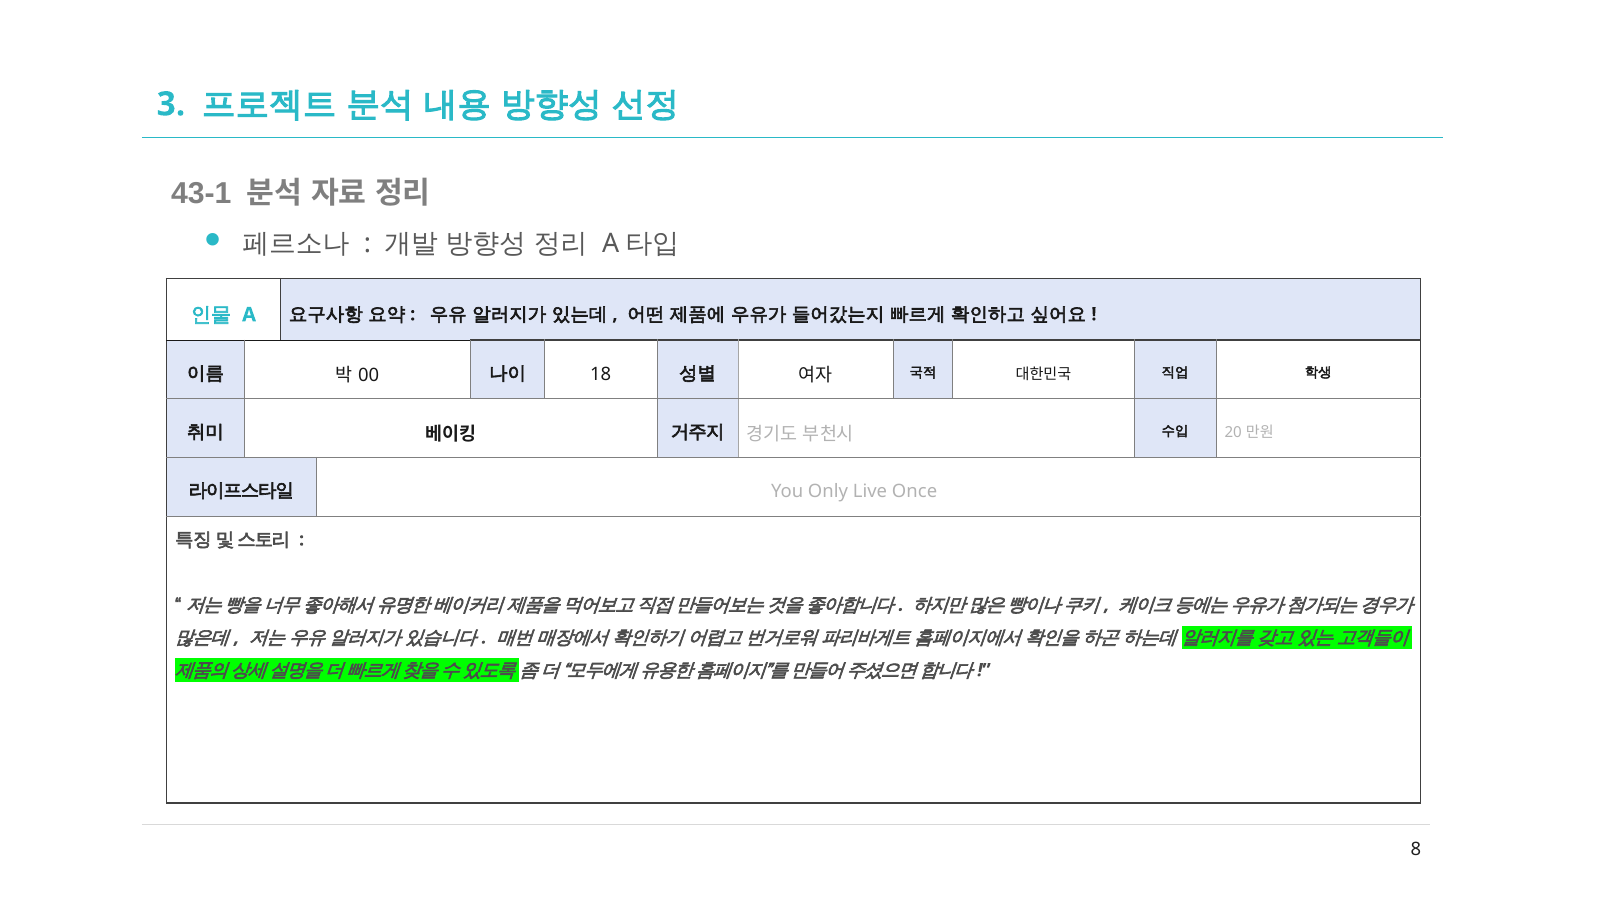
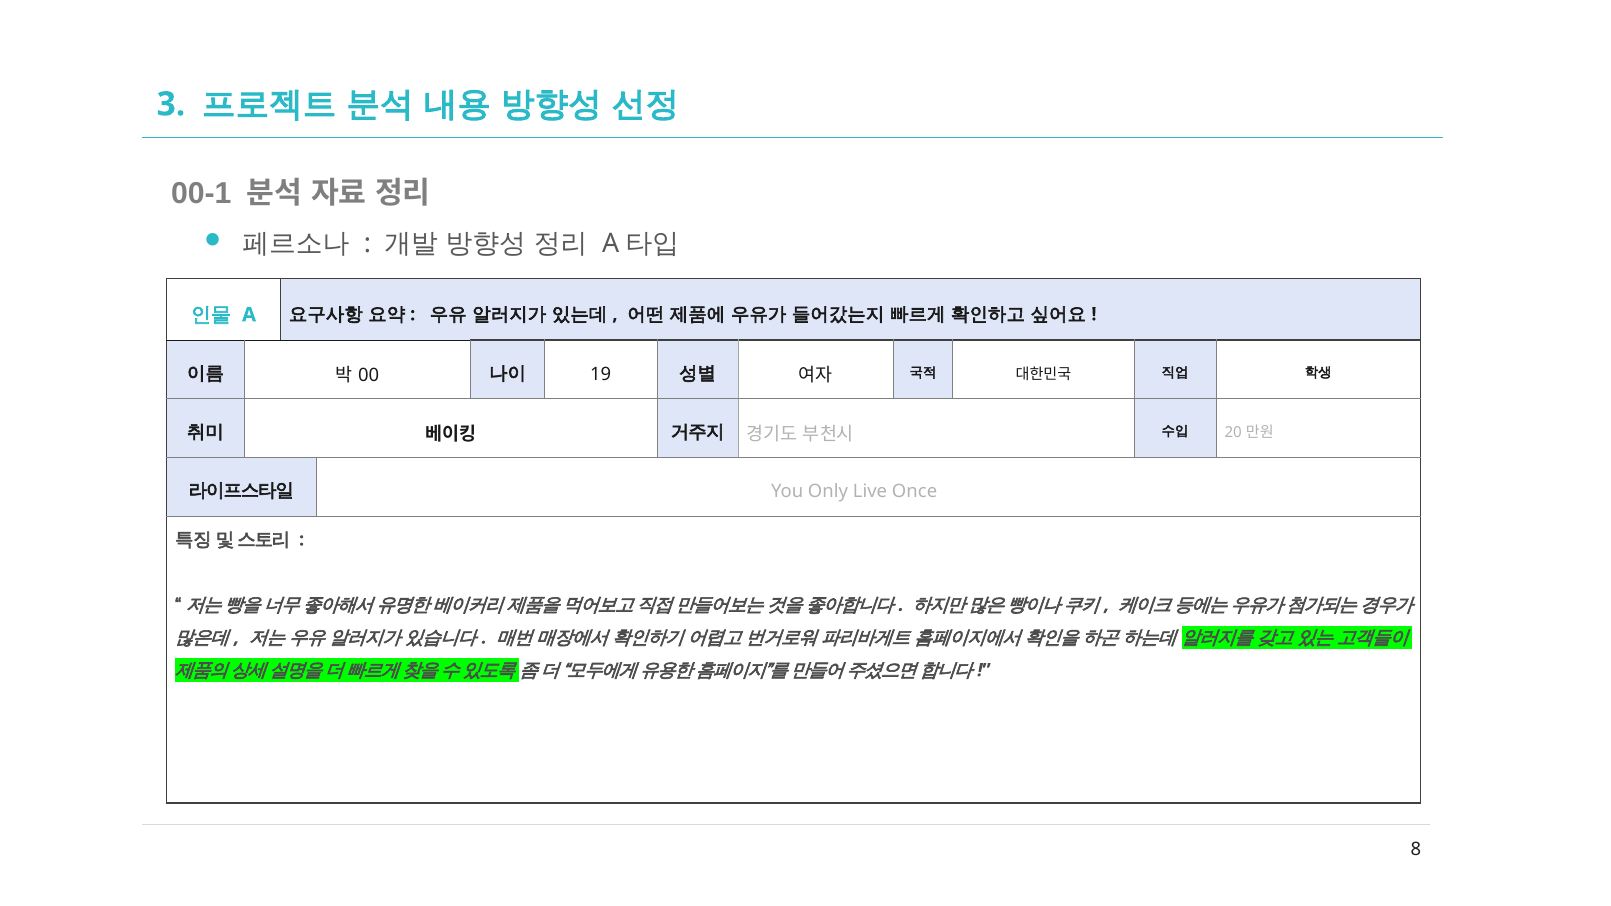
43-1: 43-1 -> 00-1
18: 18 -> 19
